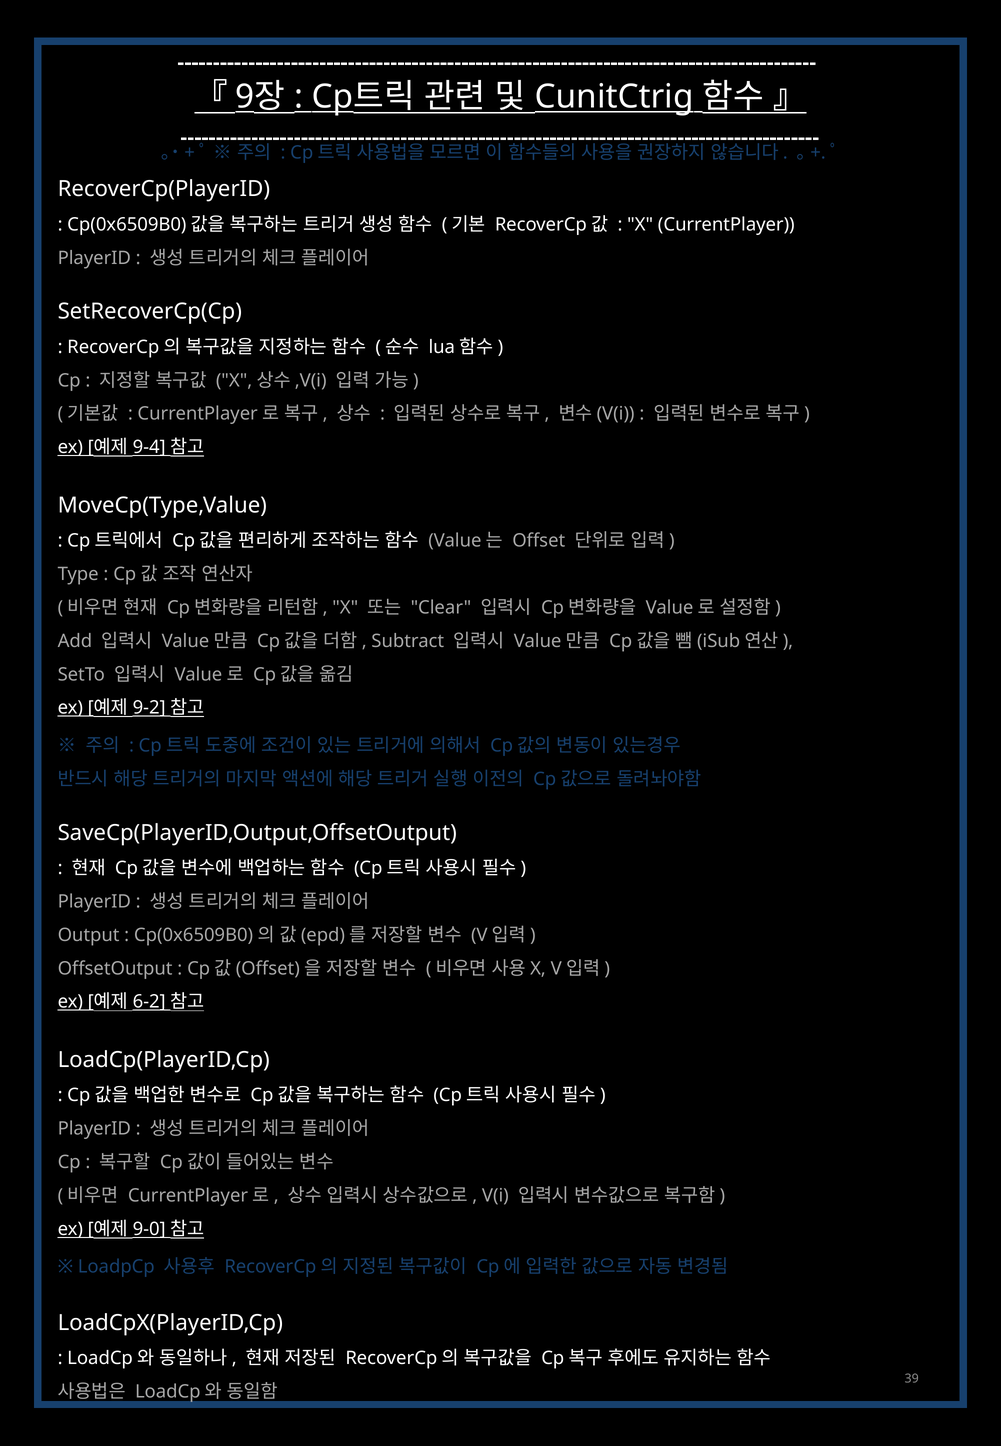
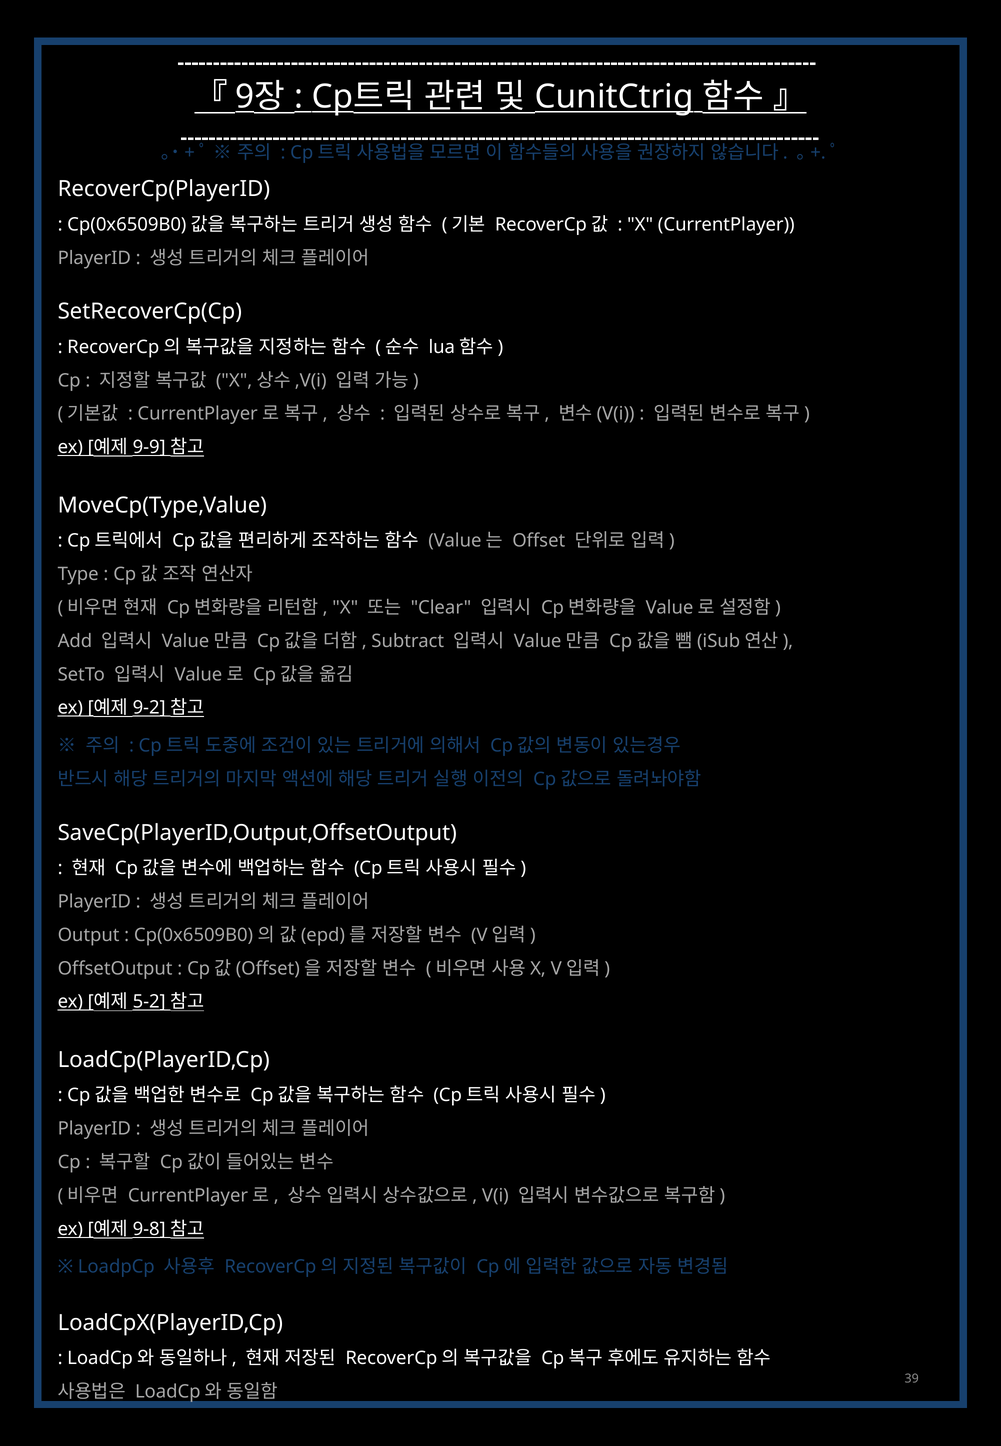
9-4: 9-4 -> 9-9
6-2: 6-2 -> 5-2
9-0: 9-0 -> 9-8
